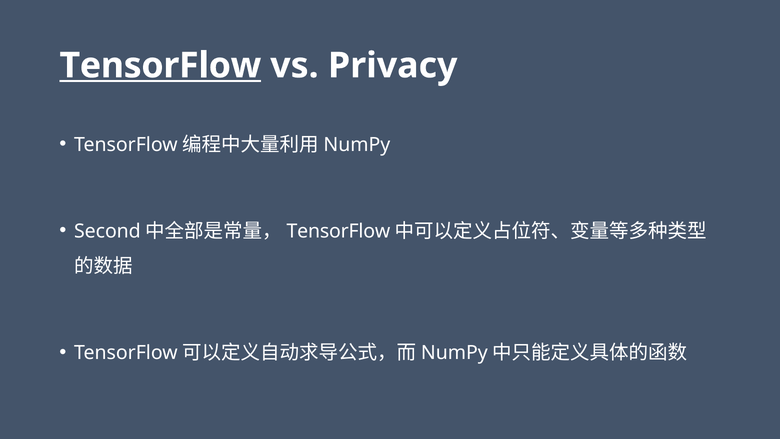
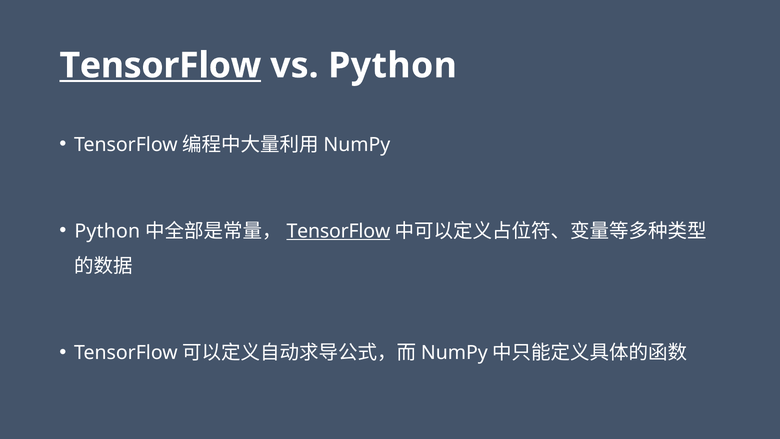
vs Privacy: Privacy -> Python
Second at (107, 231): Second -> Python
TensorFlow at (338, 231) underline: none -> present
